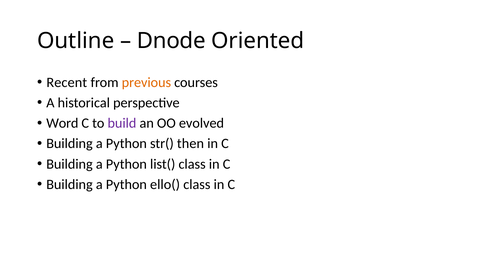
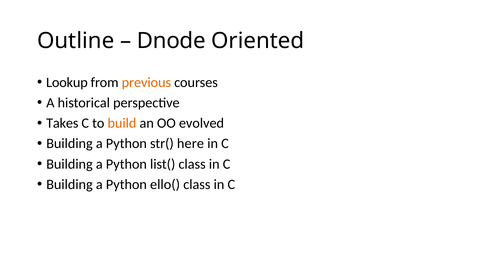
Recent: Recent -> Lookup
Word: Word -> Takes
build colour: purple -> orange
then: then -> here
